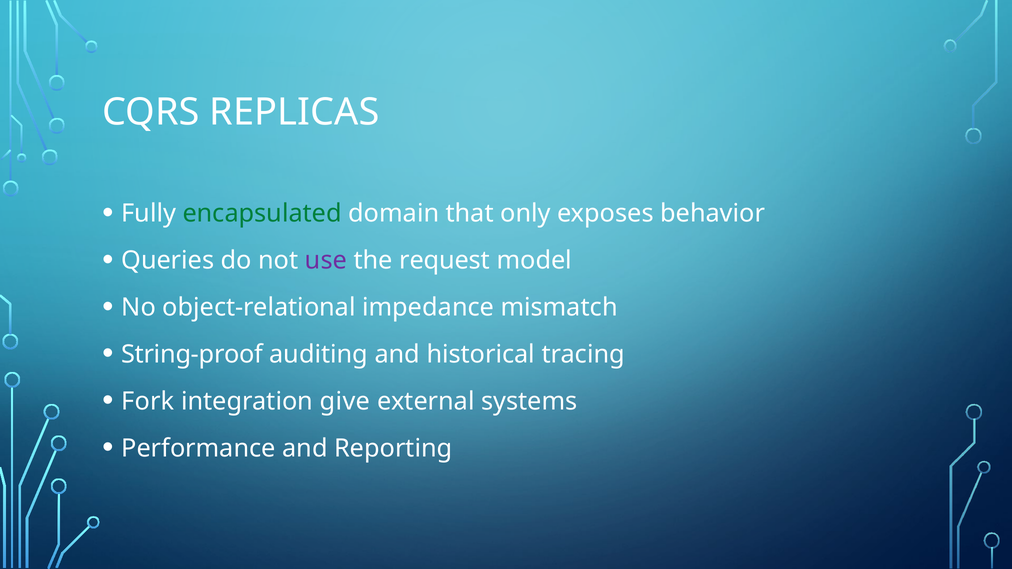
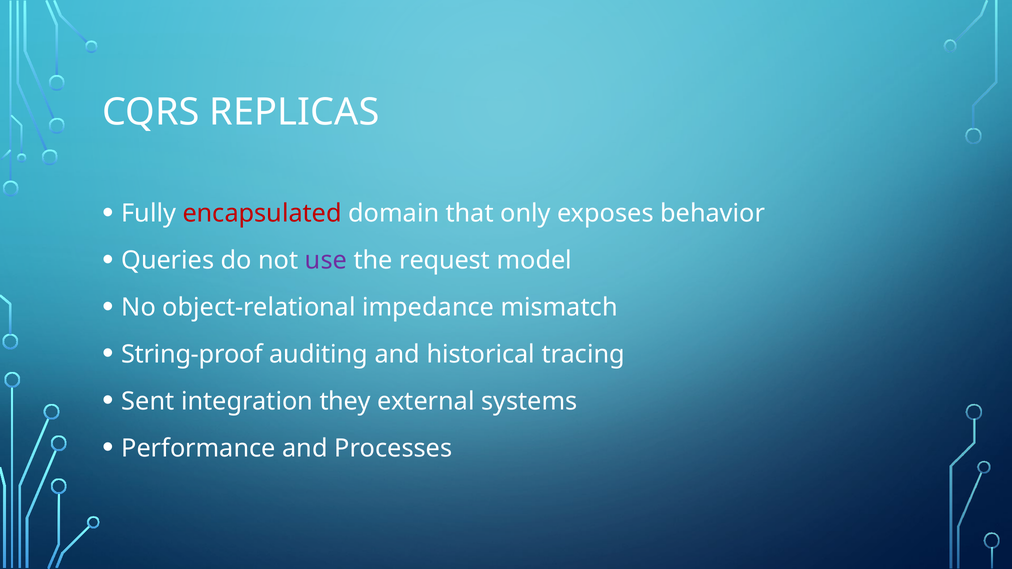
encapsulated colour: green -> red
Fork: Fork -> Sent
give: give -> they
Reporting: Reporting -> Processes
